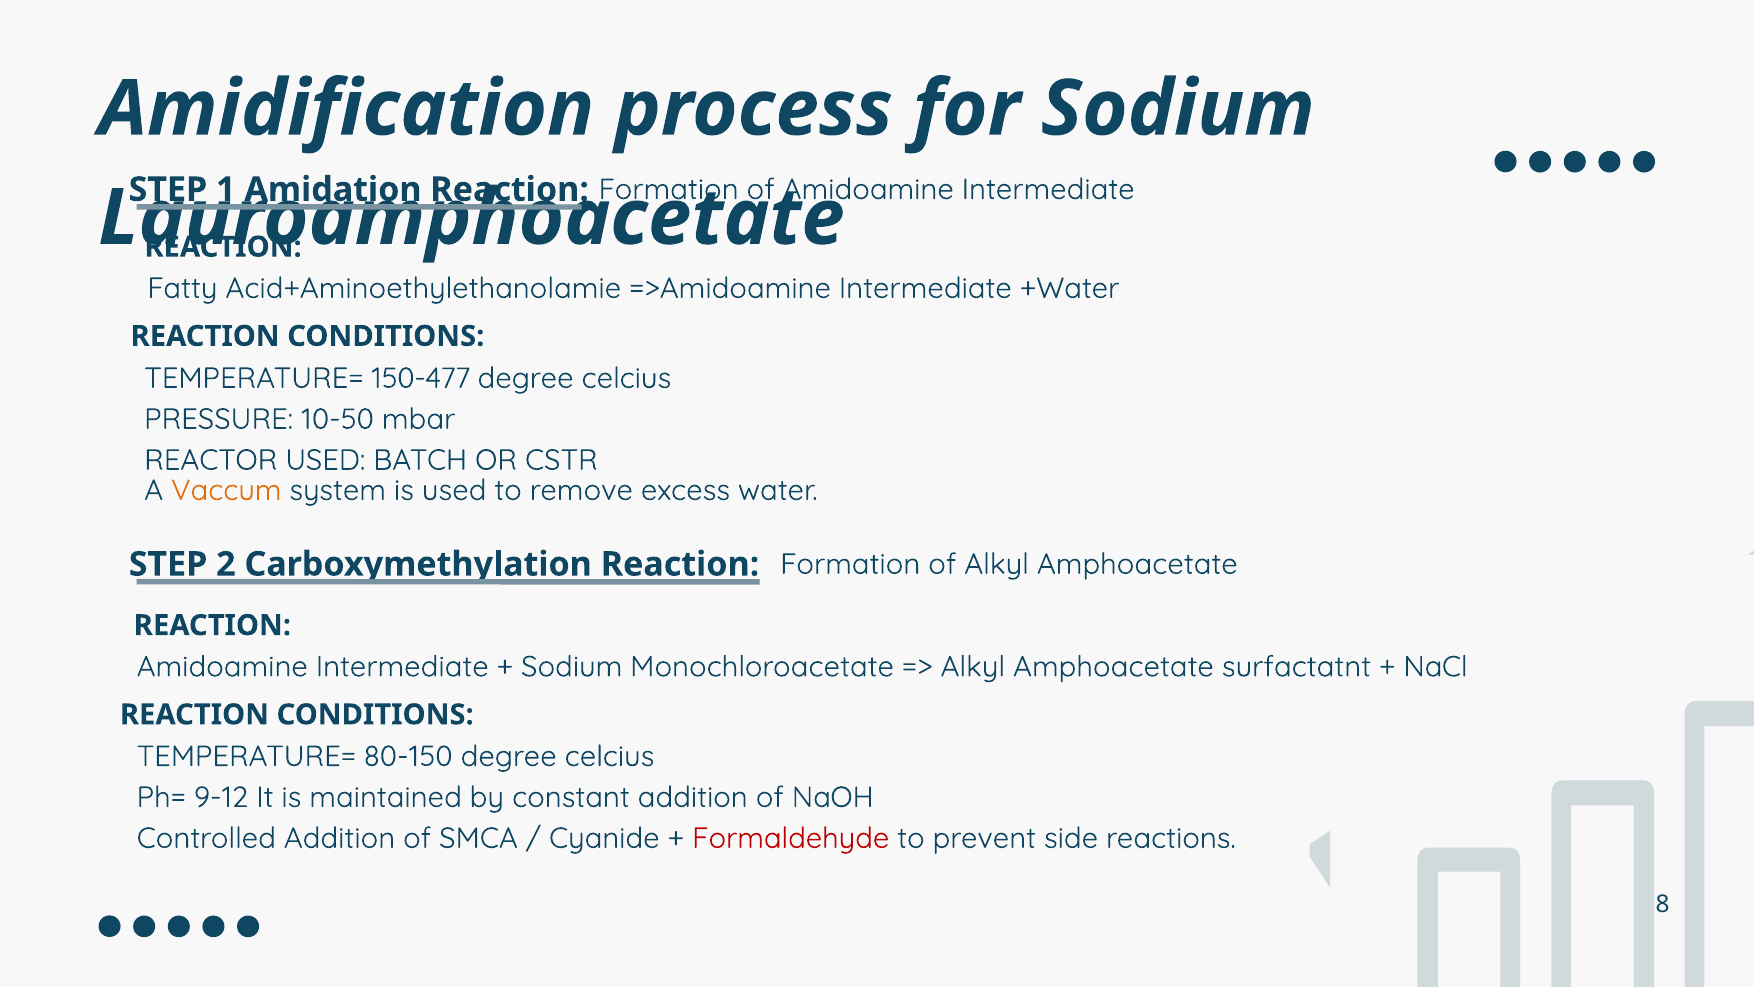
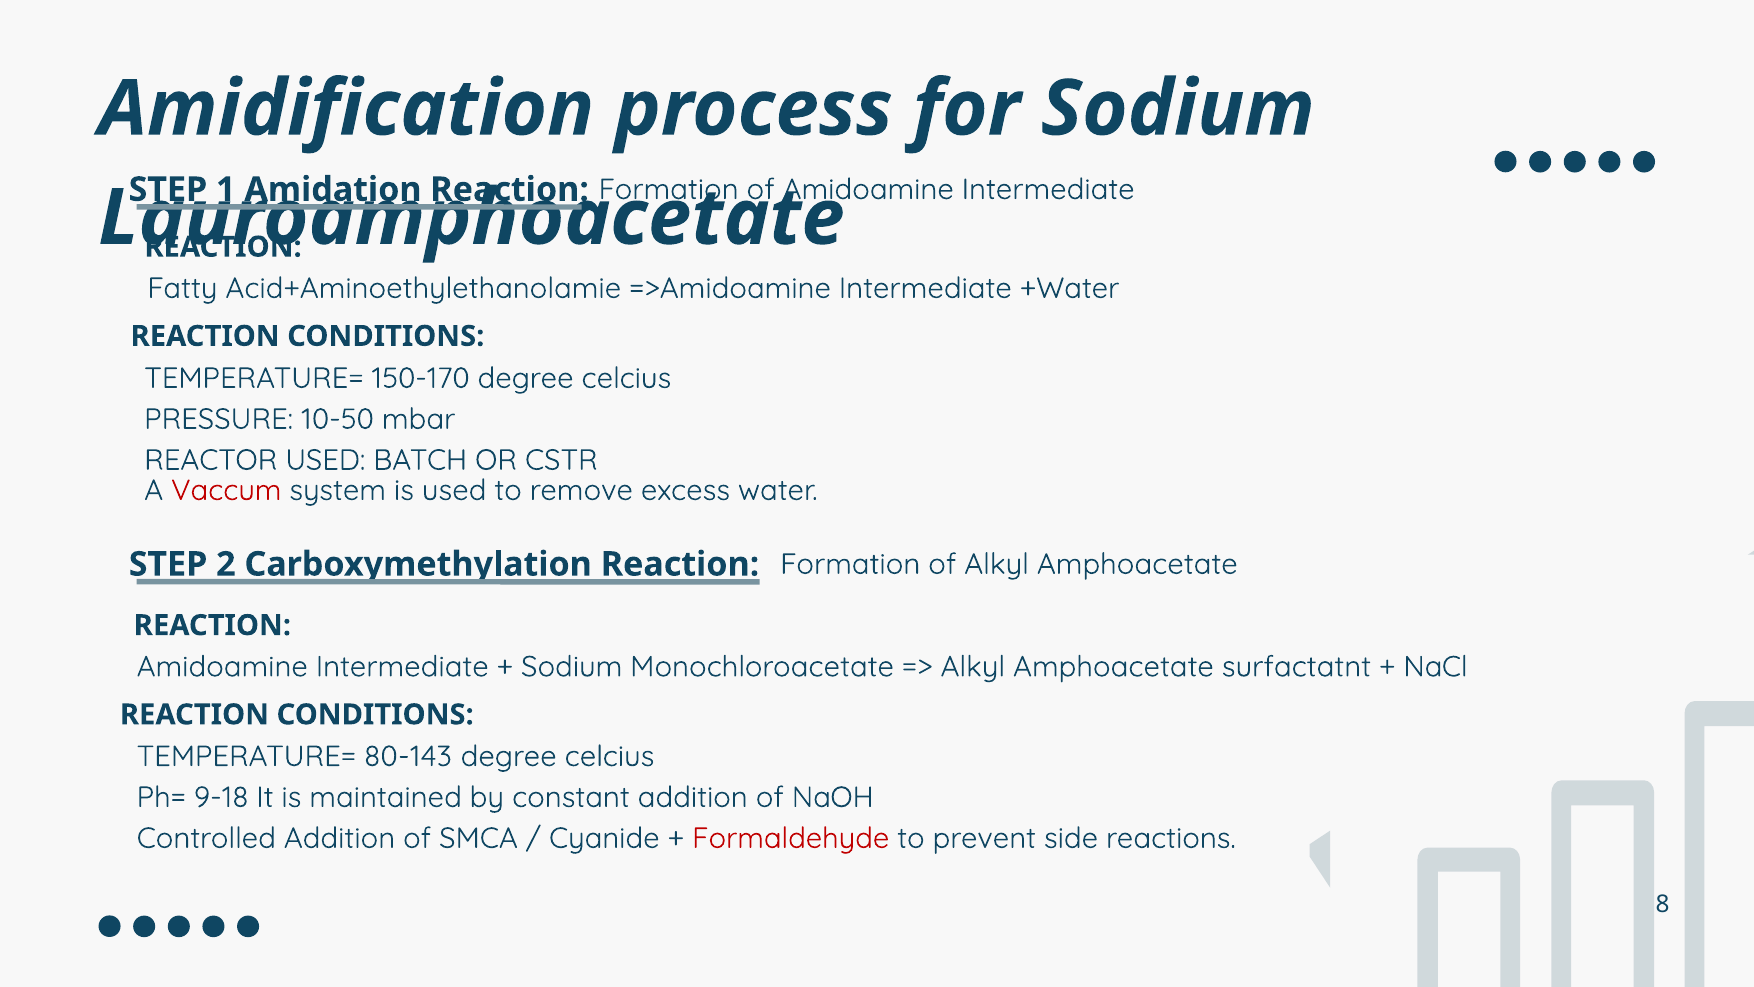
150-477: 150-477 -> 150-170
Vaccum colour: orange -> red
80-150: 80-150 -> 80-143
9-12: 9-12 -> 9-18
